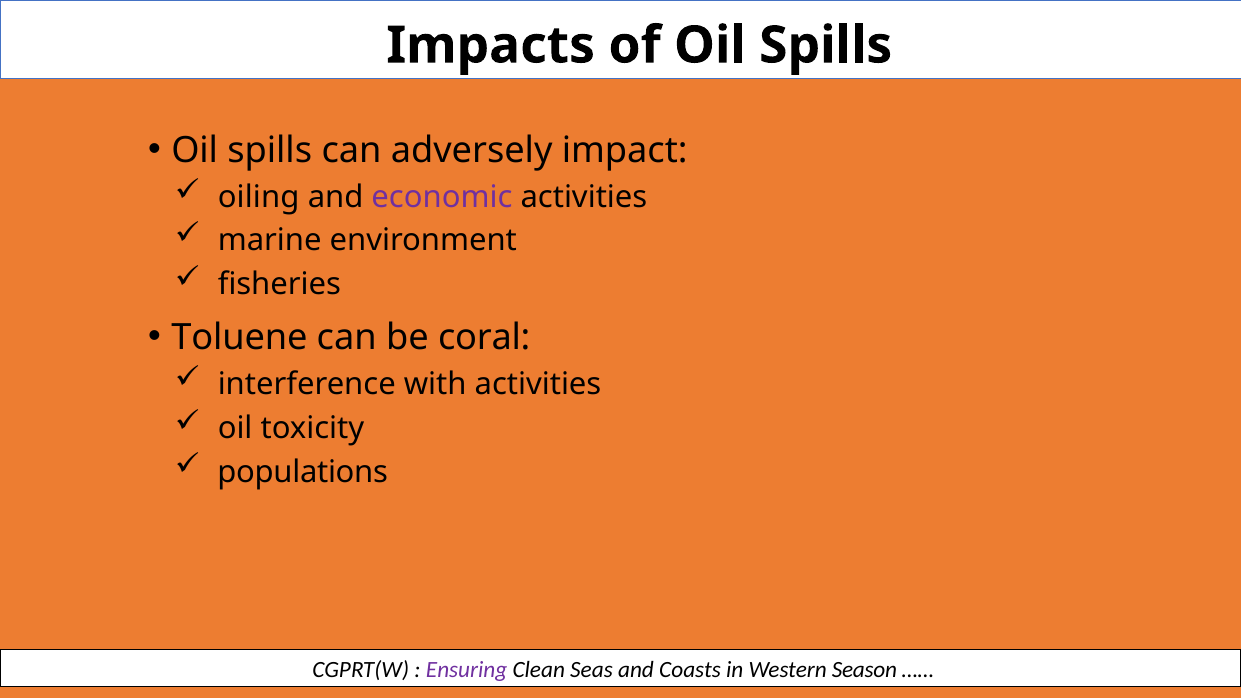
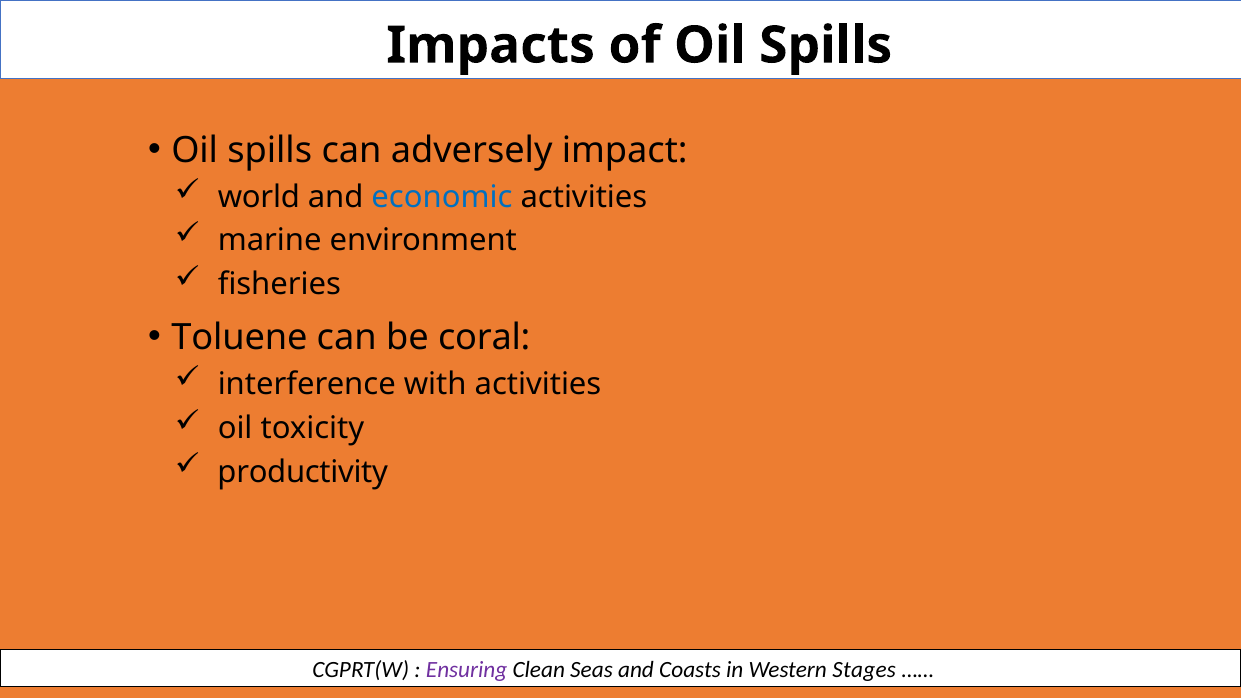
oiling: oiling -> world
economic colour: purple -> blue
populations: populations -> productivity
Season: Season -> Stages
